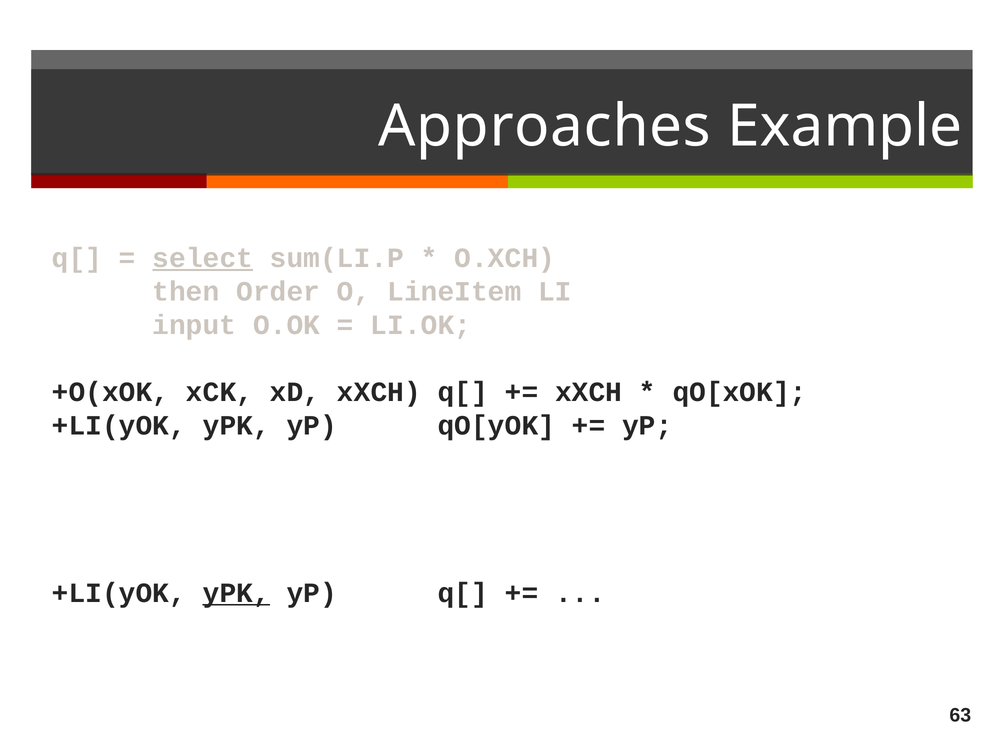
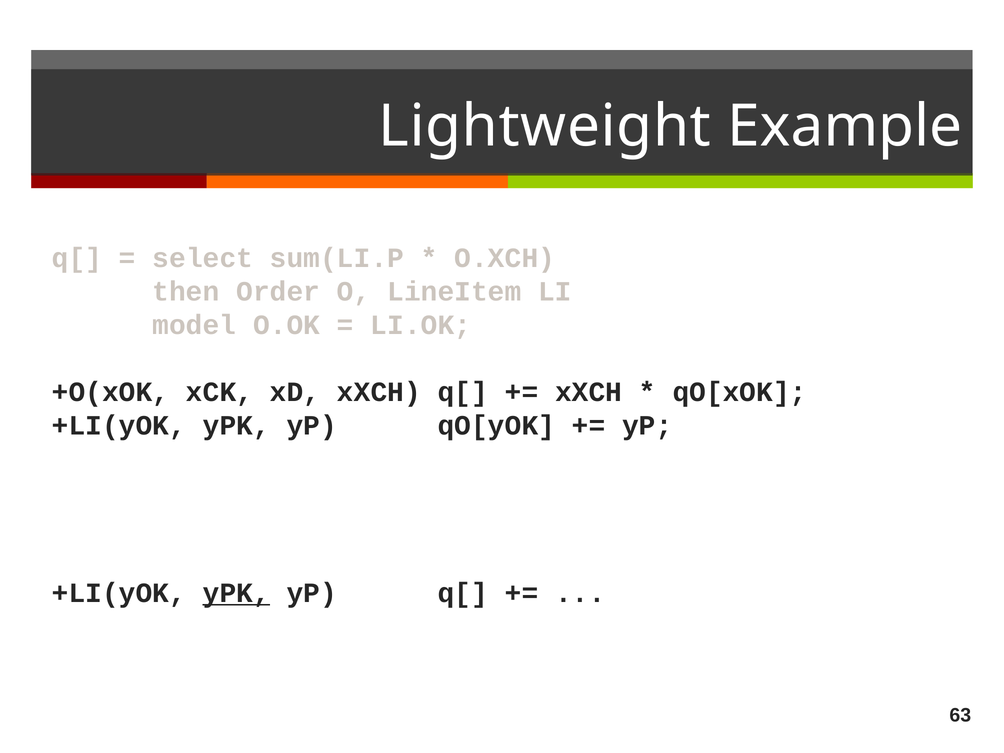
Approaches: Approaches -> Lightweight
select underline: present -> none
input: input -> model
